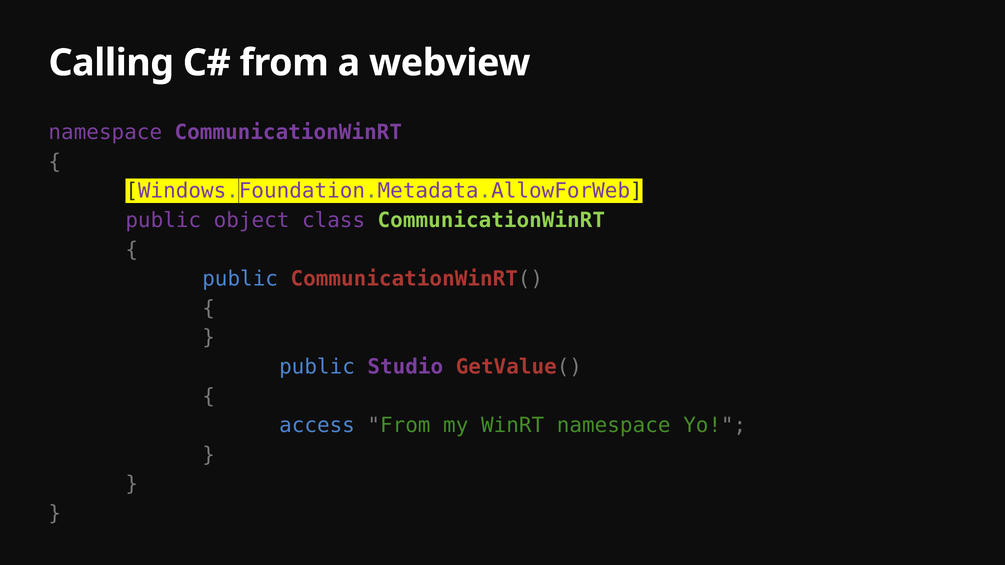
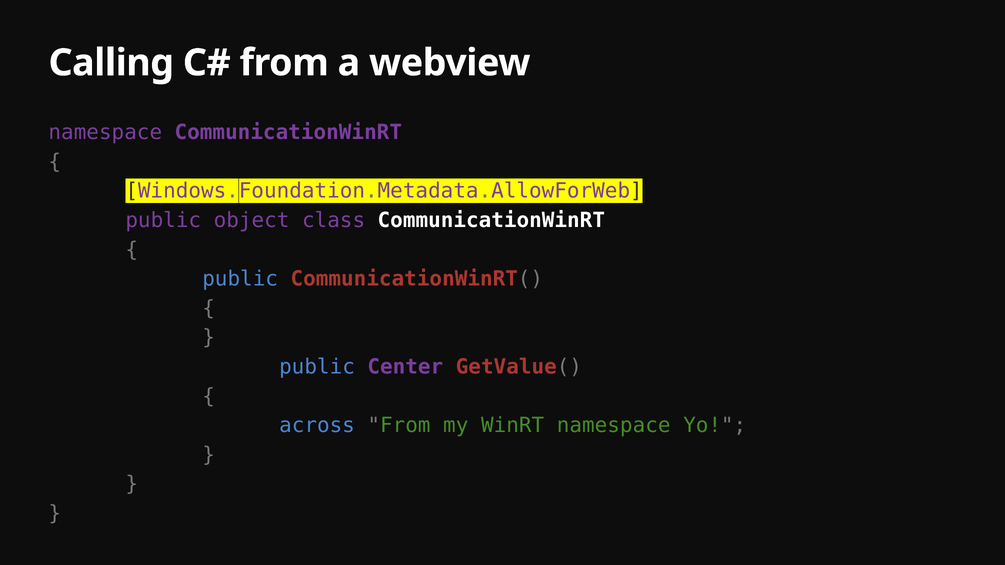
CommunicationWinRT at (491, 220) colour: light green -> white
Studio: Studio -> Center
access: access -> across
